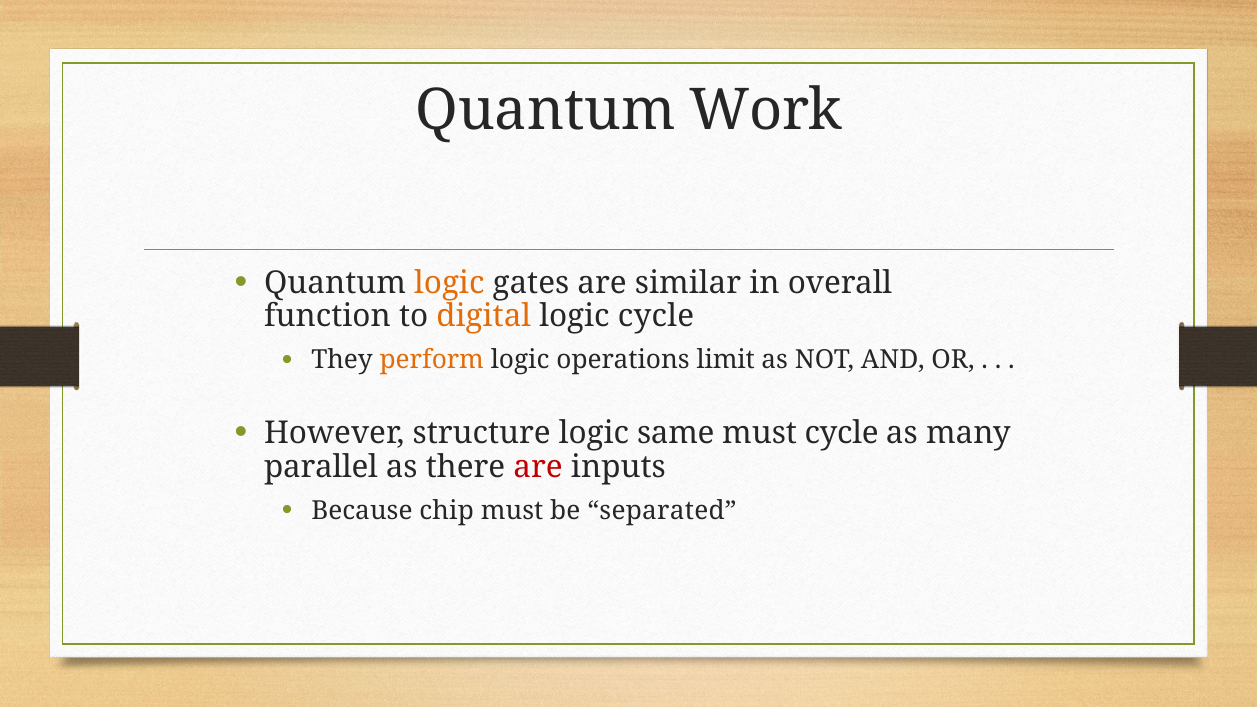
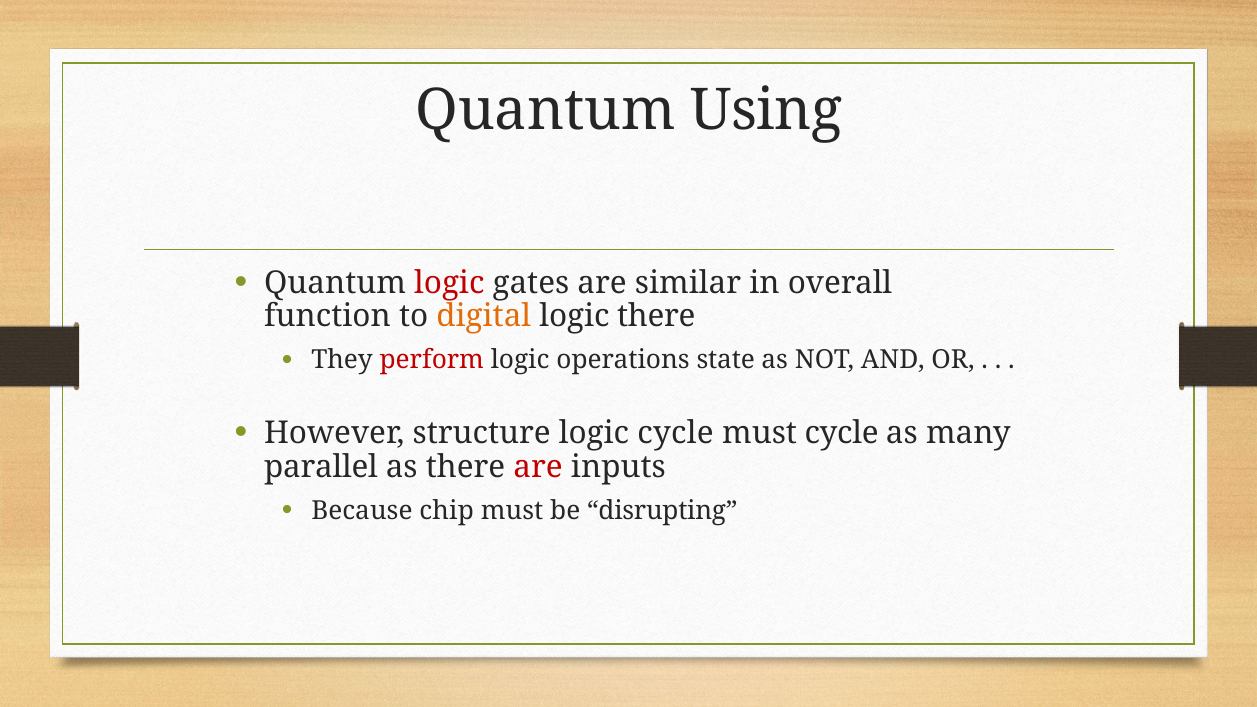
Work: Work -> Using
logic at (449, 283) colour: orange -> red
logic cycle: cycle -> there
perform colour: orange -> red
limit: limit -> state
logic same: same -> cycle
separated: separated -> disrupting
